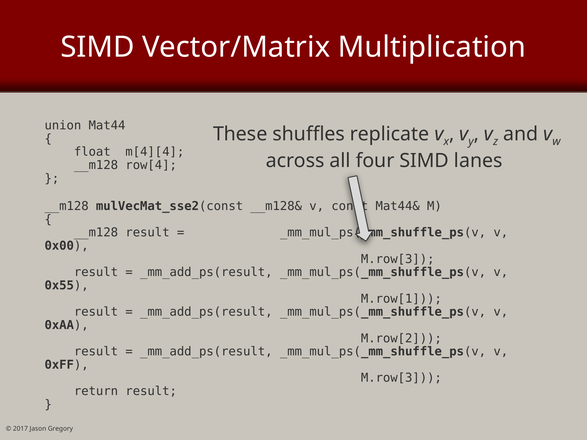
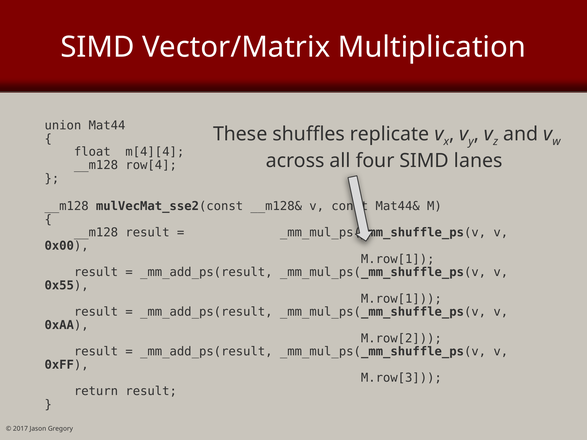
M.row[3 at (398, 259): M.row[3 -> M.row[1
